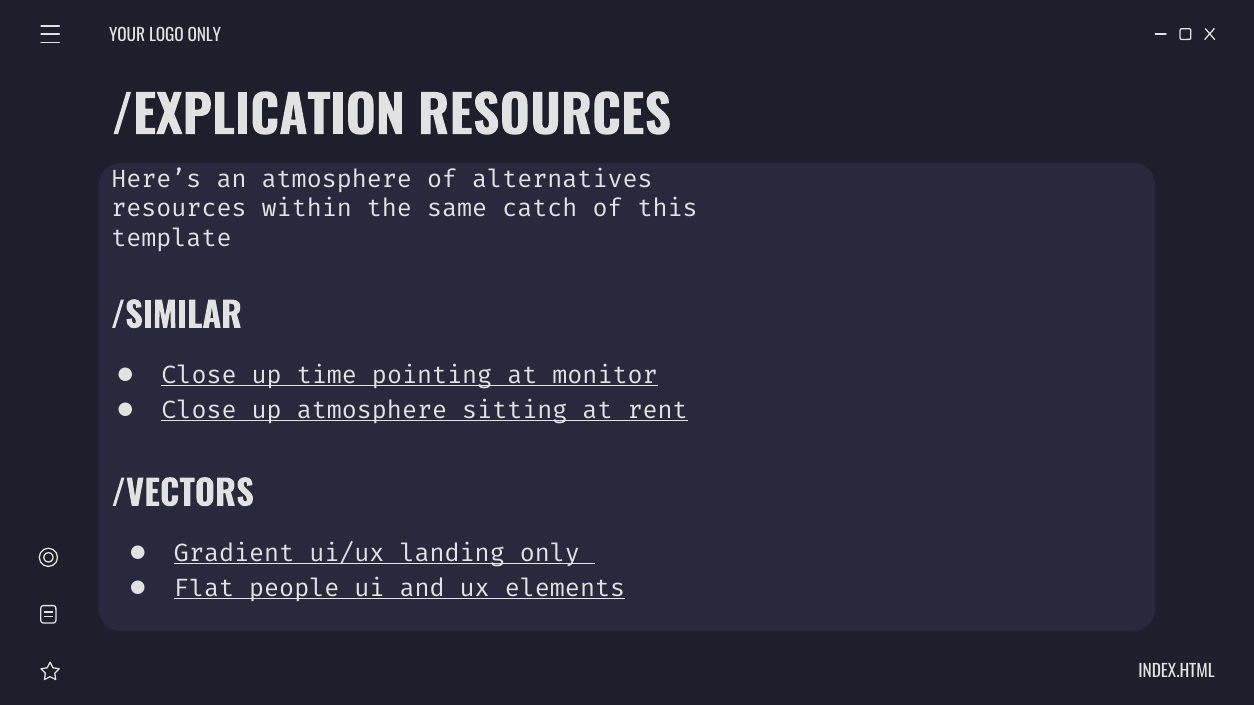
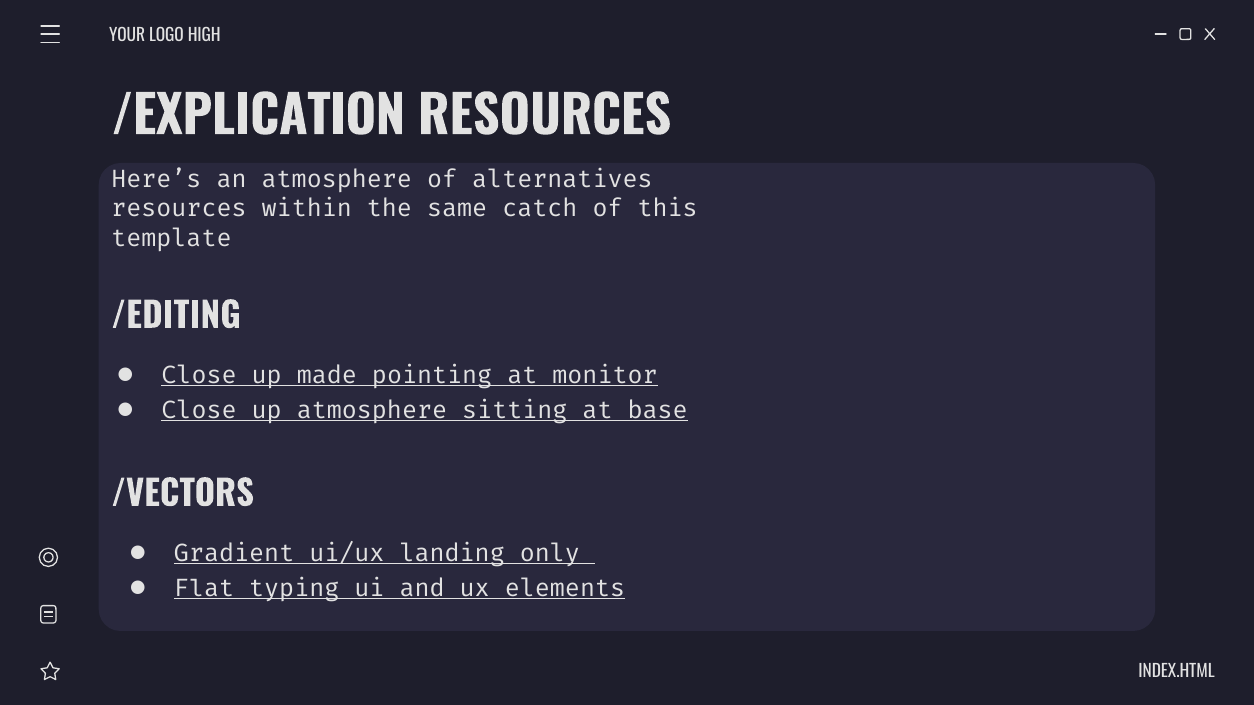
LOGO ONLY: ONLY -> HIGH
/SIMILAR: /SIMILAR -> /EDITING
time: time -> made
rent: rent -> base
people: people -> typing
